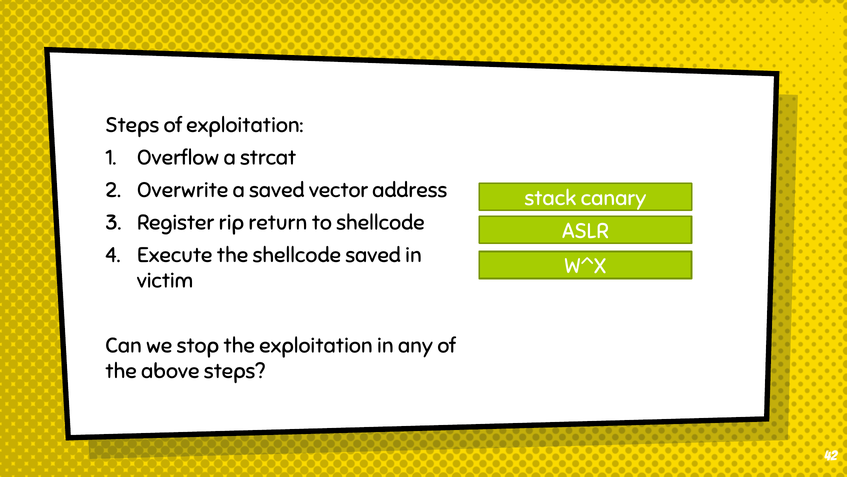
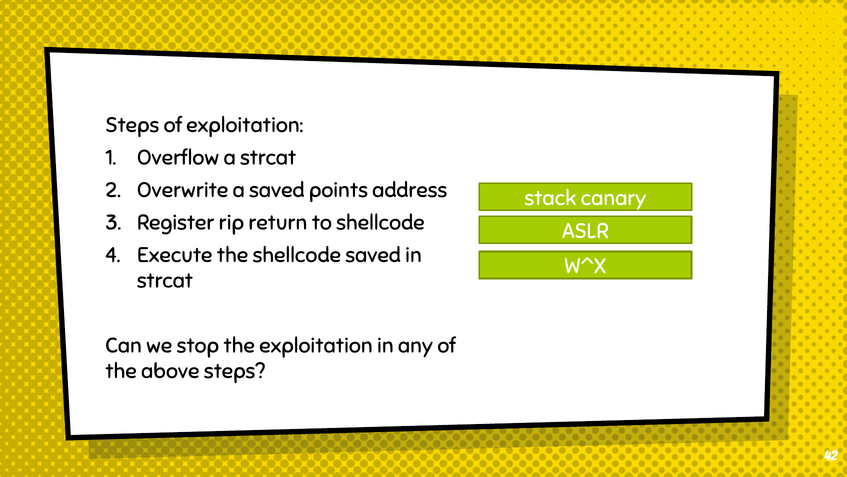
vector: vector -> points
victim at (165, 280): victim -> strcat
